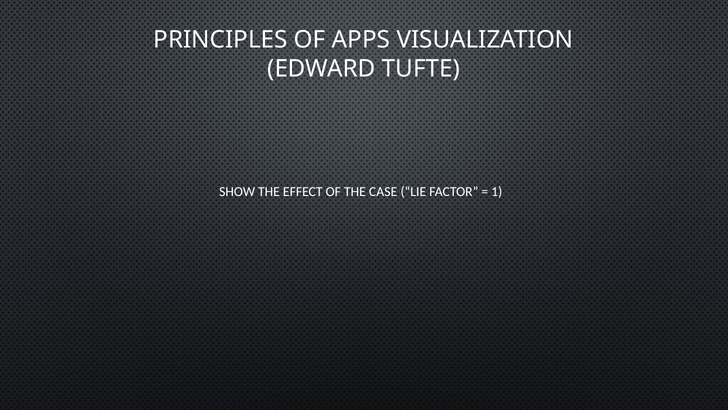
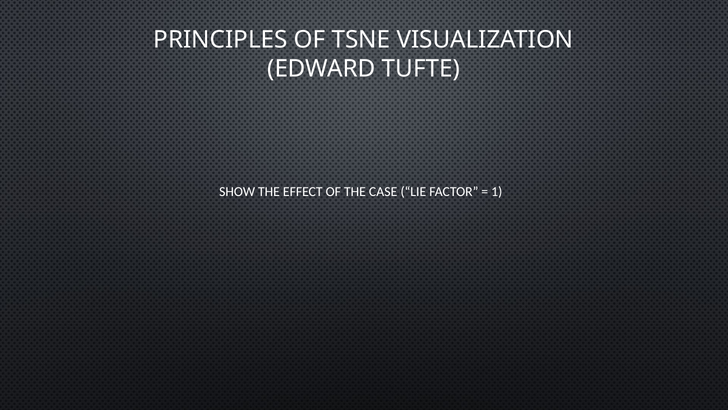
APPS: APPS -> TSNE
